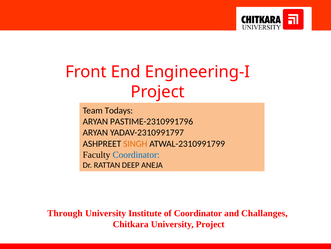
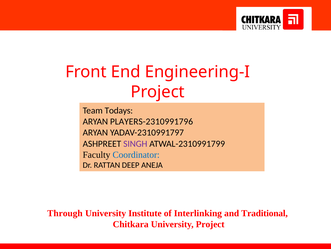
PASTIME-2310991796: PASTIME-2310991796 -> PLAYERS-2310991796
SINGH colour: orange -> purple
of Coordinator: Coordinator -> Interlinking
Challanges: Challanges -> Traditional
